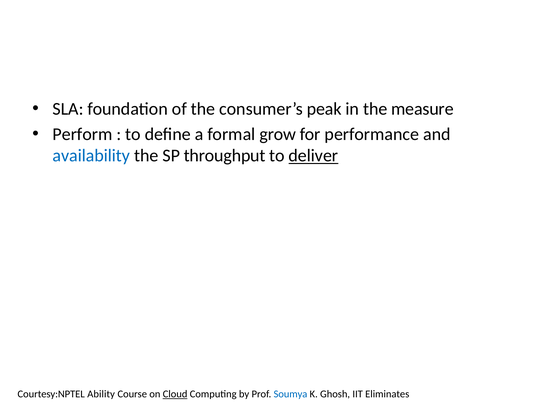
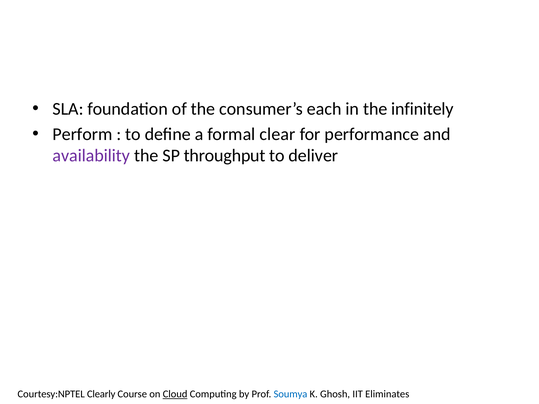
peak: peak -> each
measure: measure -> infinitely
grow: grow -> clear
availability colour: blue -> purple
deliver underline: present -> none
Ability: Ability -> Clearly
